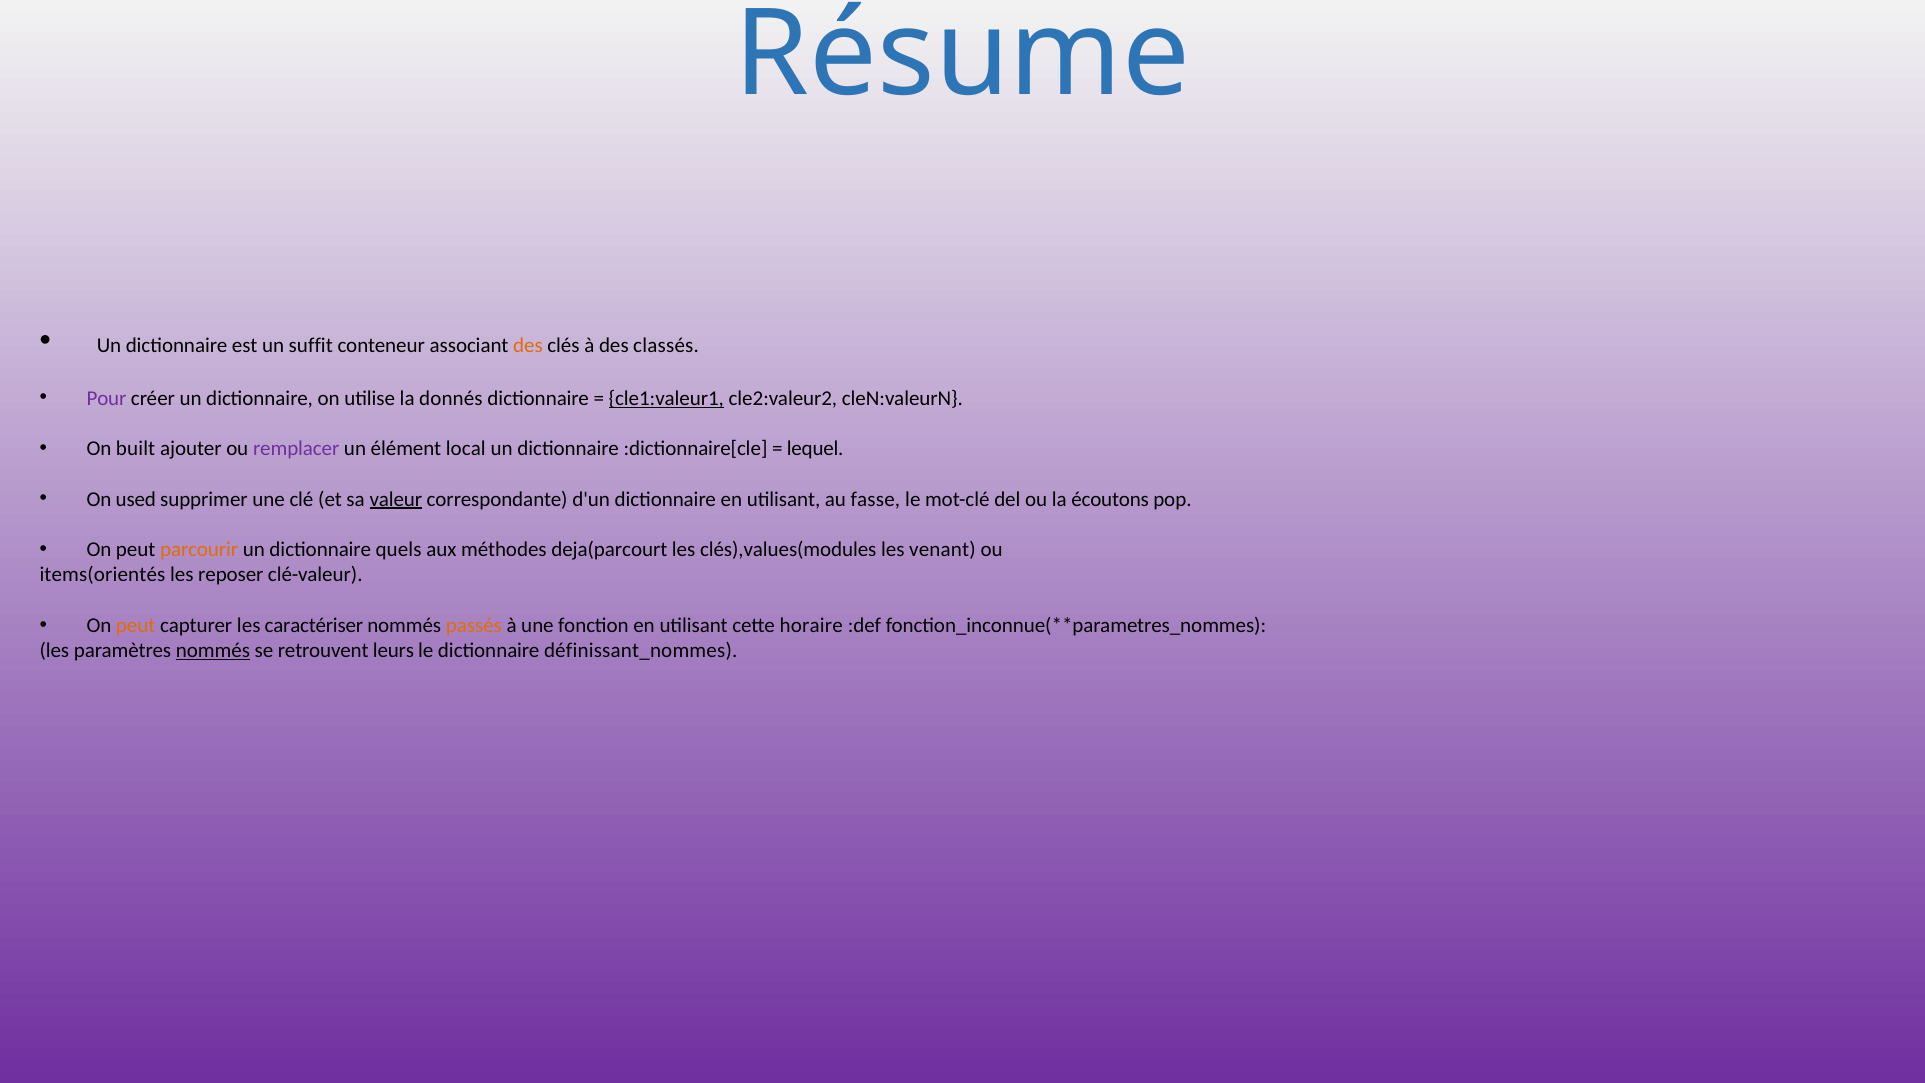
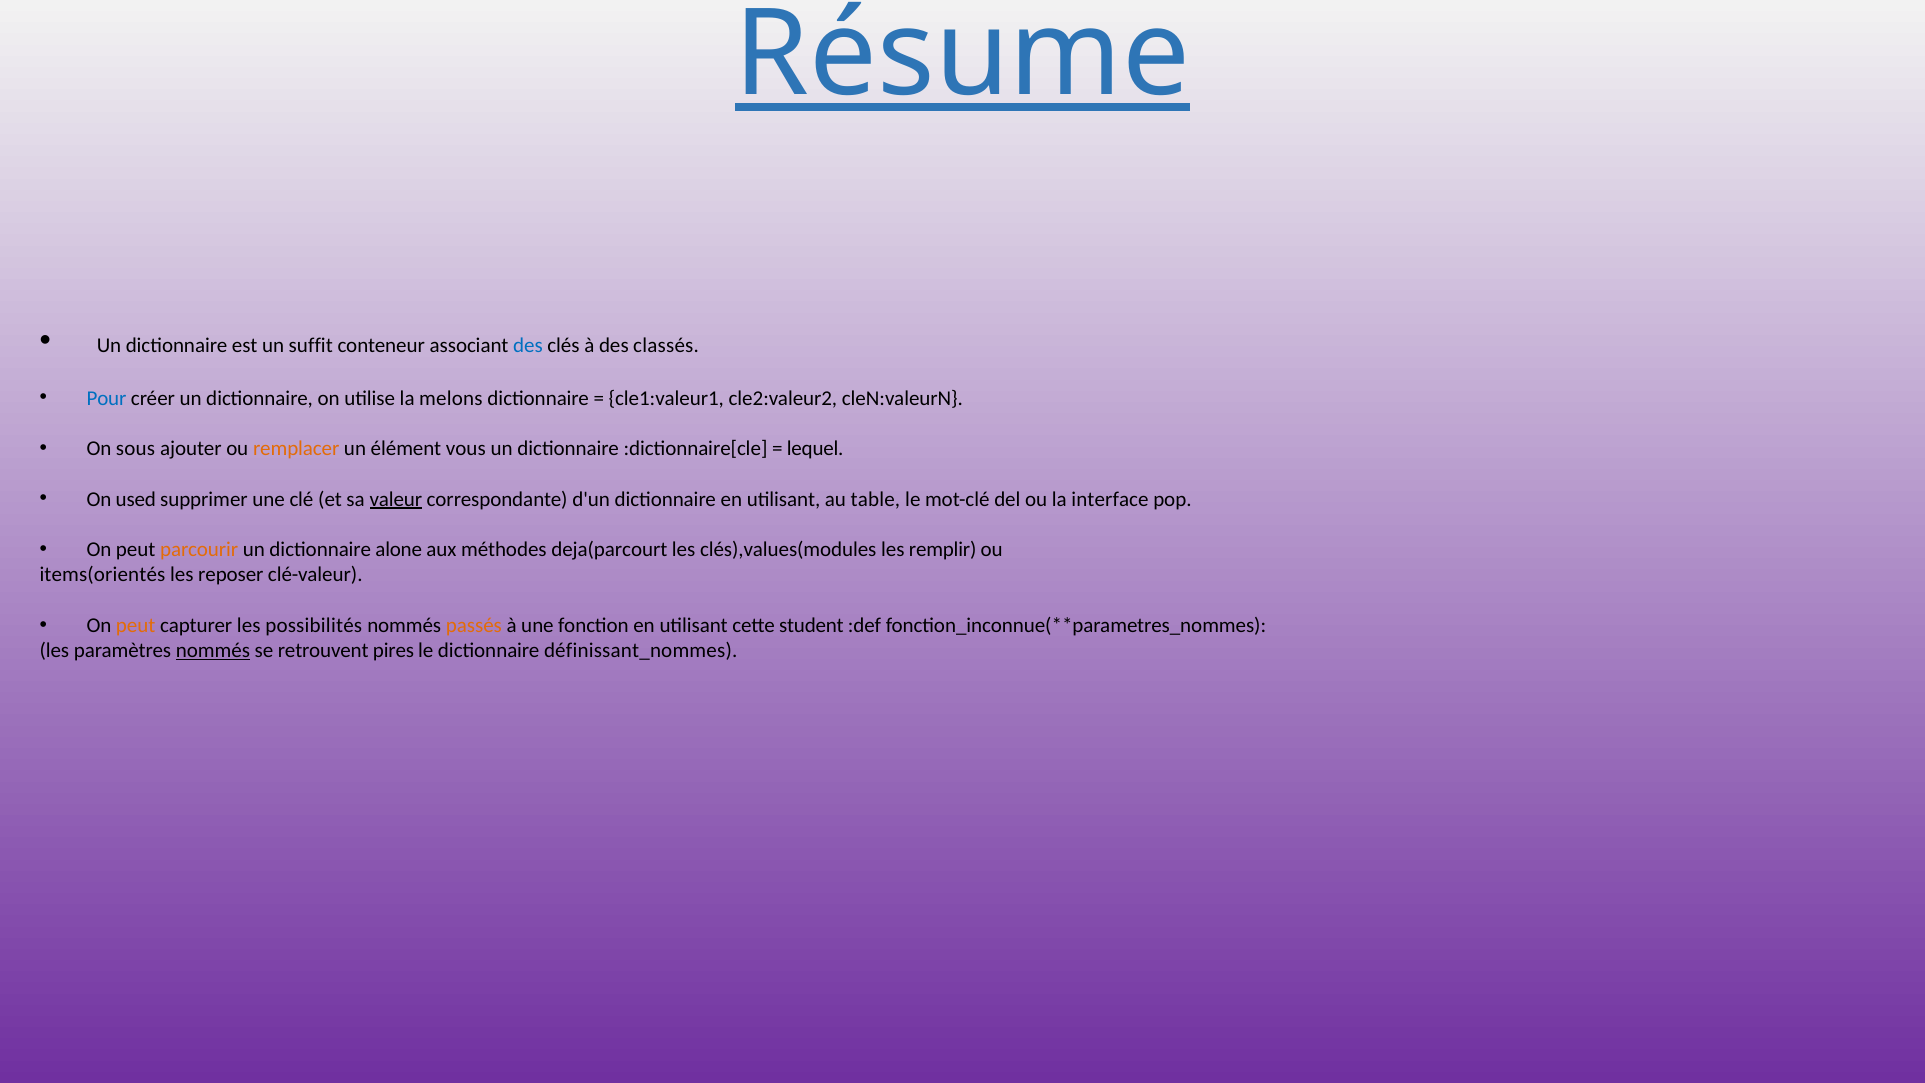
Résume underline: none -> present
des at (528, 345) colour: orange -> blue
Pour colour: purple -> blue
donnés: donnés -> melons
cle1:valeur1 underline: present -> none
built: built -> sous
remplacer colour: purple -> orange
local: local -> vous
fasse: fasse -> table
écoutons: écoutons -> interface
quels: quels -> alone
venant: venant -> remplir
caractériser: caractériser -> possibilités
horaire: horaire -> student
leurs: leurs -> pires
